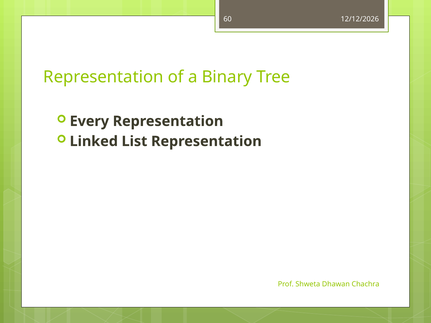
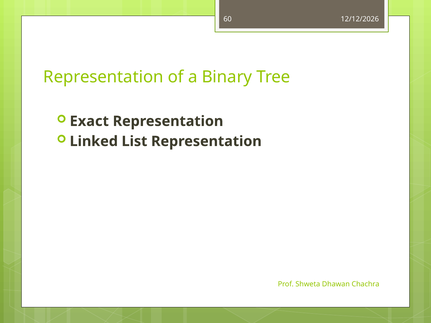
Every: Every -> Exact
